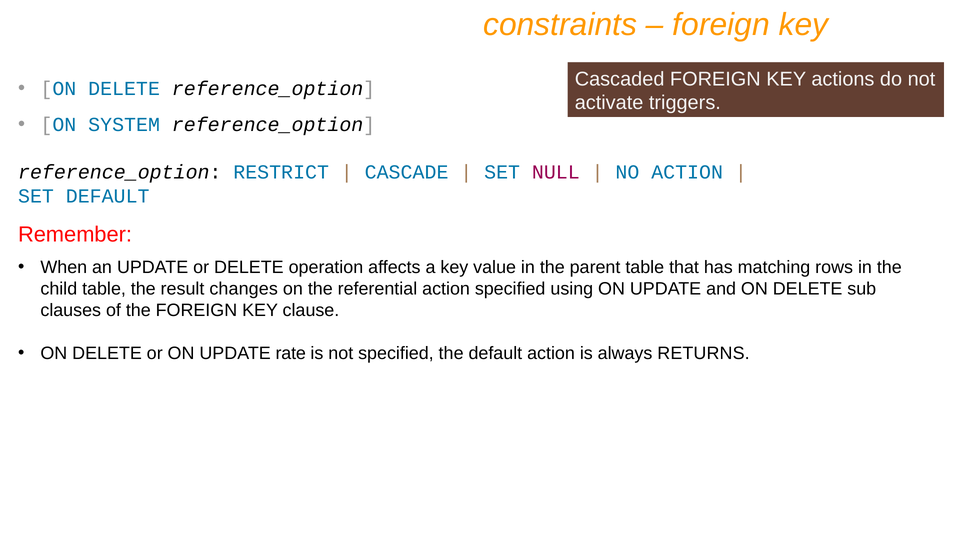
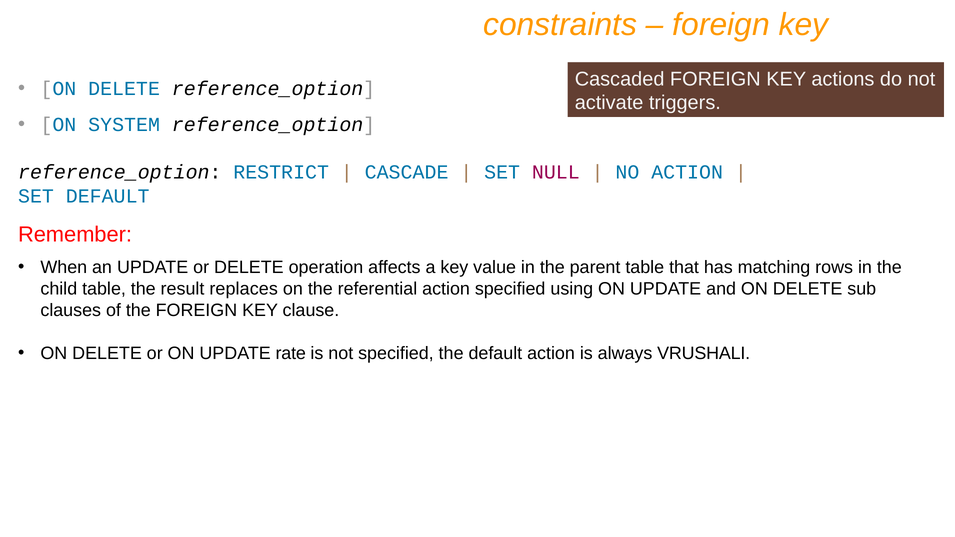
changes: changes -> replaces
RETURNS: RETURNS -> VRUSHALI
